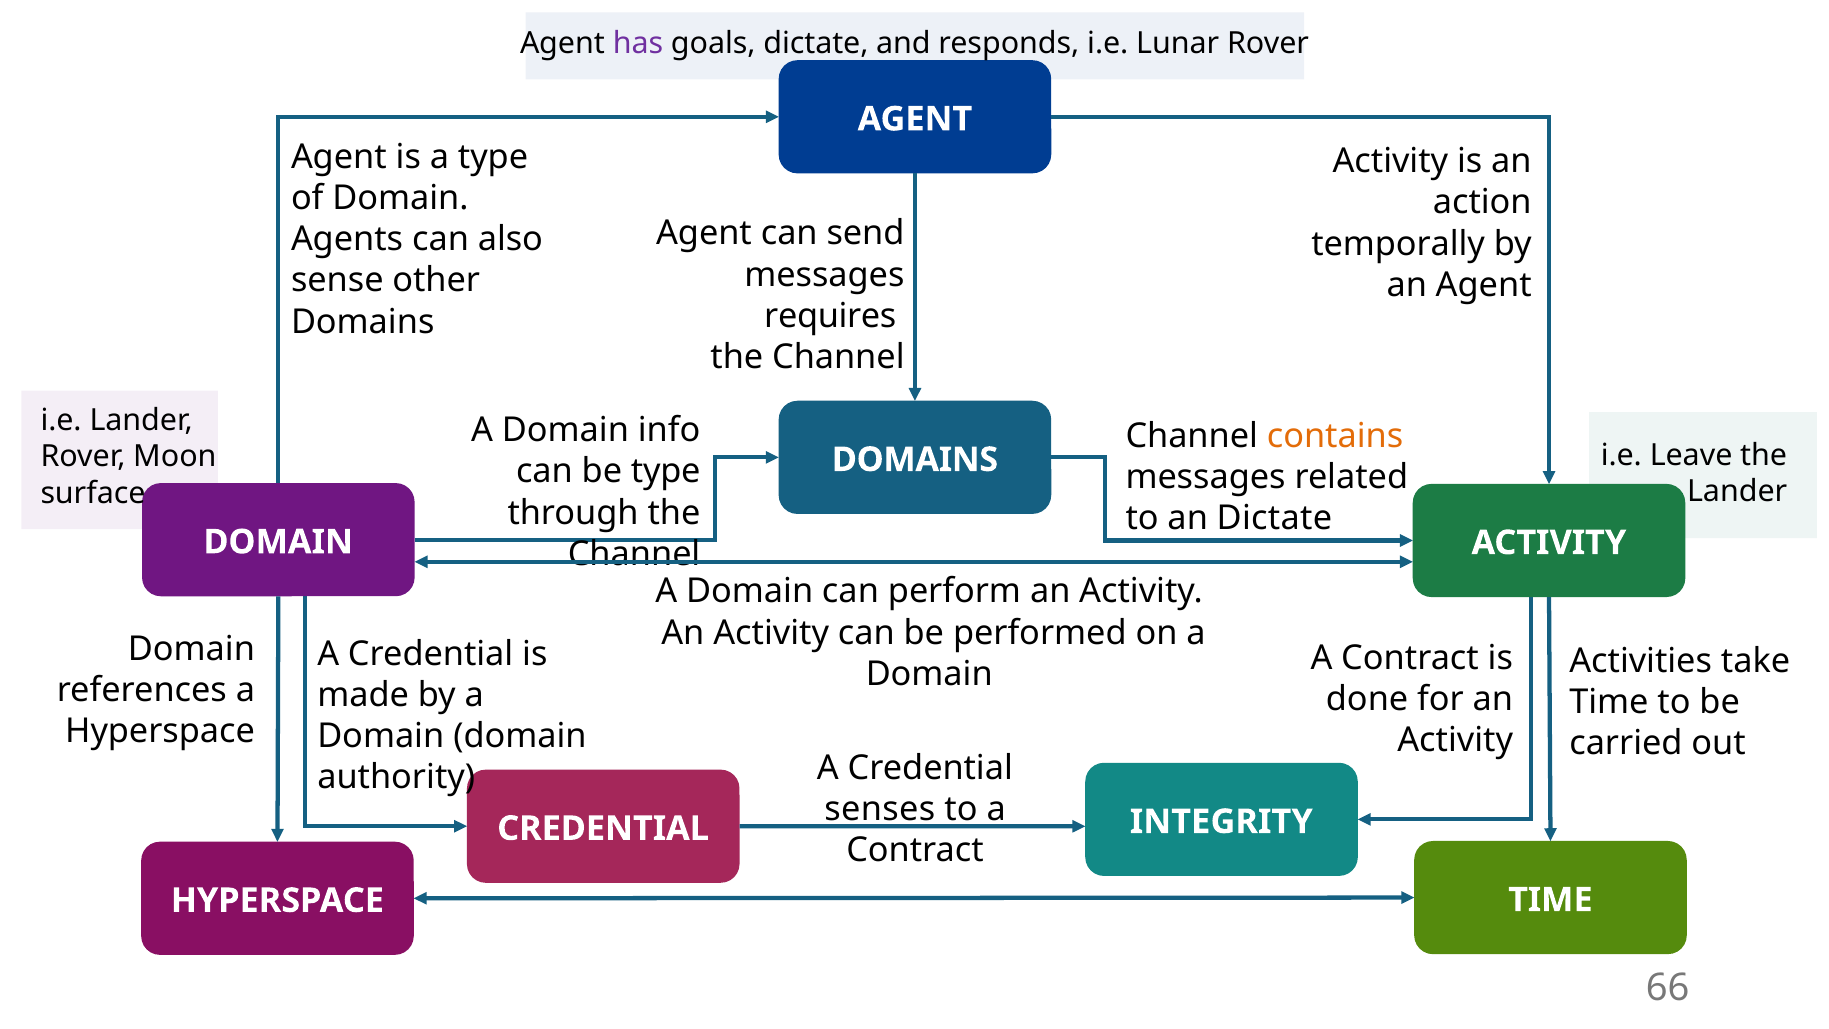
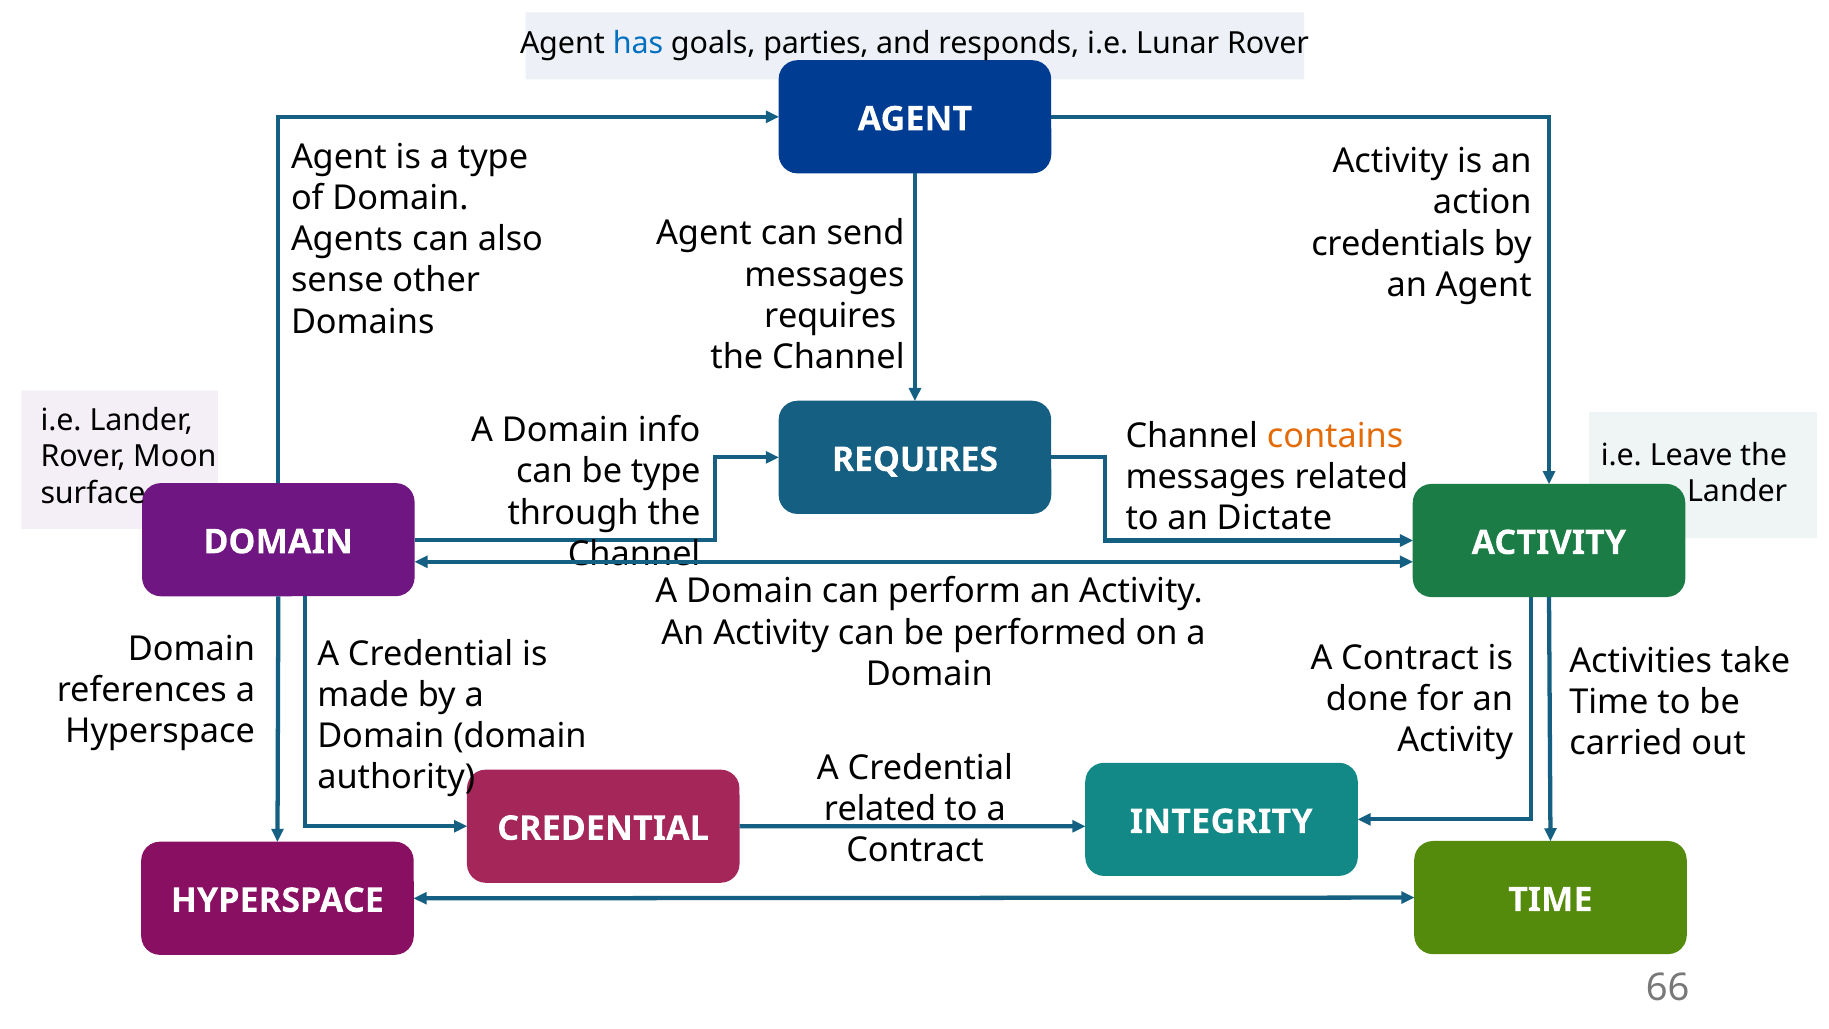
has colour: purple -> blue
goals dictate: dictate -> parties
temporally: temporally -> credentials
DOMAINS at (915, 460): DOMAINS -> REQUIRES
senses at (880, 809): senses -> related
